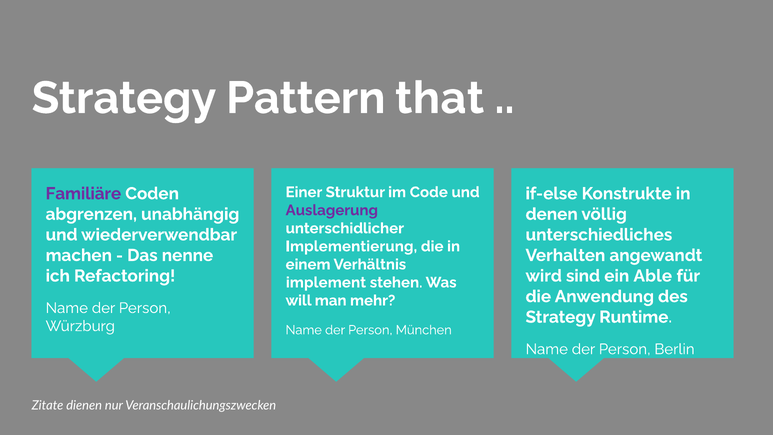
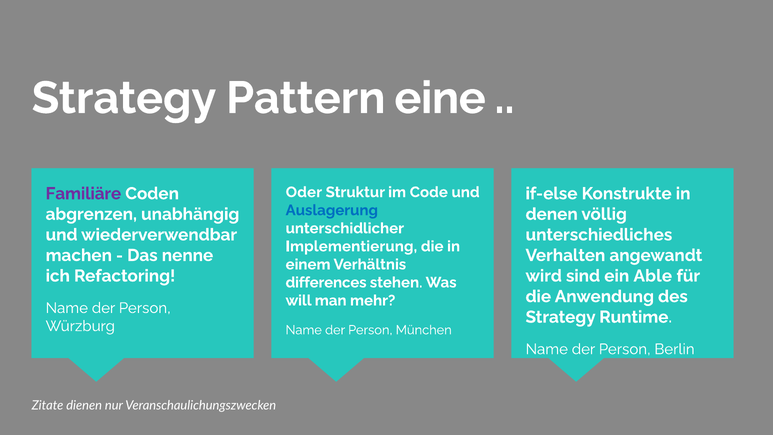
that: that -> eine
Einer: Einer -> Oder
Auslagerung colour: purple -> blue
implement: implement -> differences
